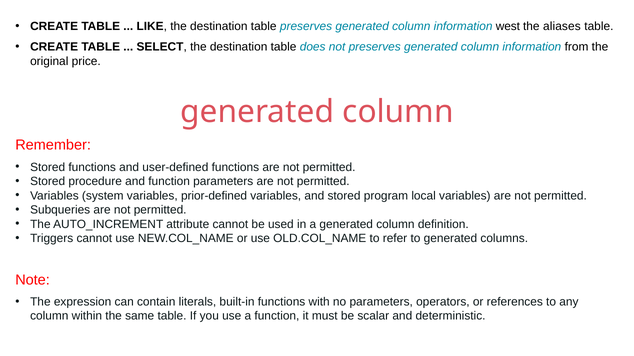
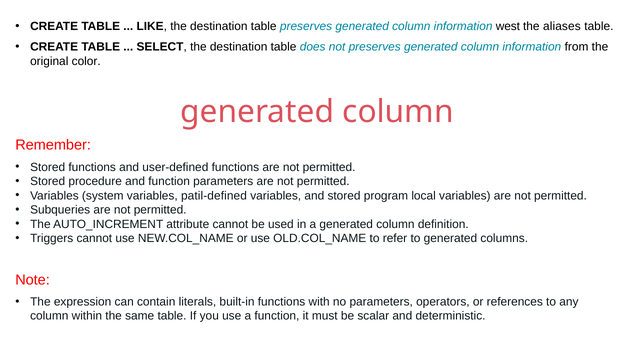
price: price -> color
prior-defined: prior-defined -> patil-defined
